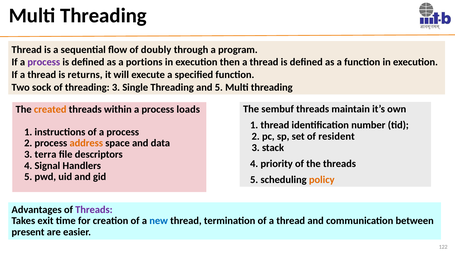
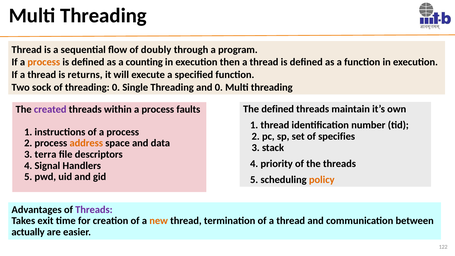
process at (44, 62) colour: purple -> orange
portions: portions -> counting
threading 3: 3 -> 0
and 5: 5 -> 0
The sembuf: sembuf -> defined
created colour: orange -> purple
loads: loads -> faults
resident: resident -> specifies
new colour: blue -> orange
present: present -> actually
